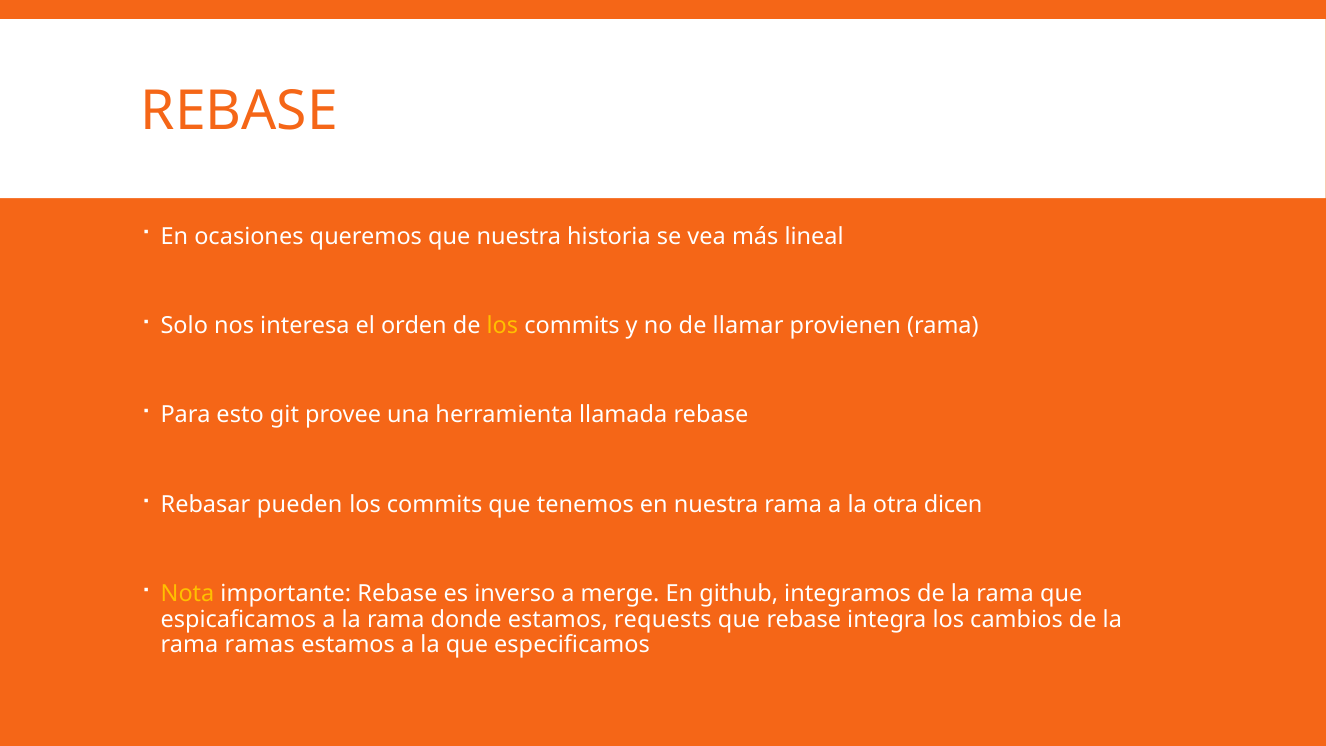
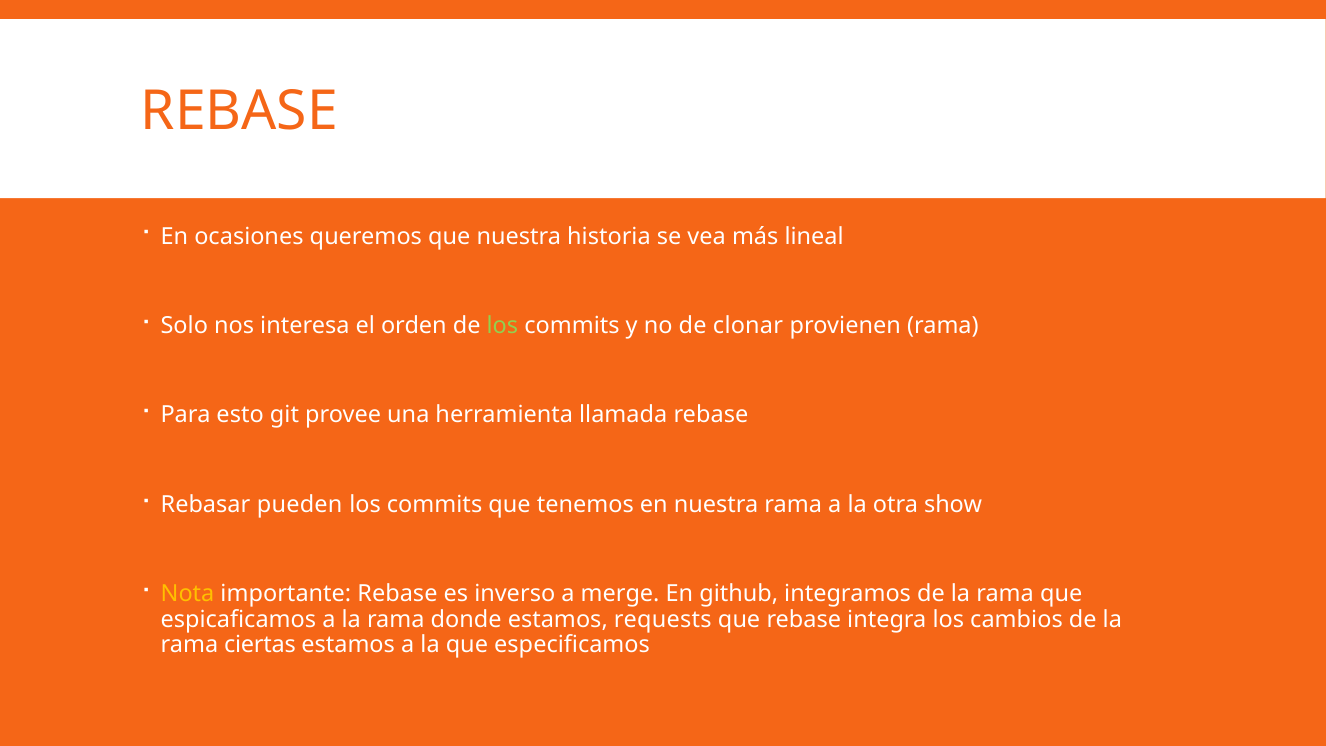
los at (502, 326) colour: yellow -> light green
llamar: llamar -> clonar
dicen: dicen -> show
ramas: ramas -> ciertas
